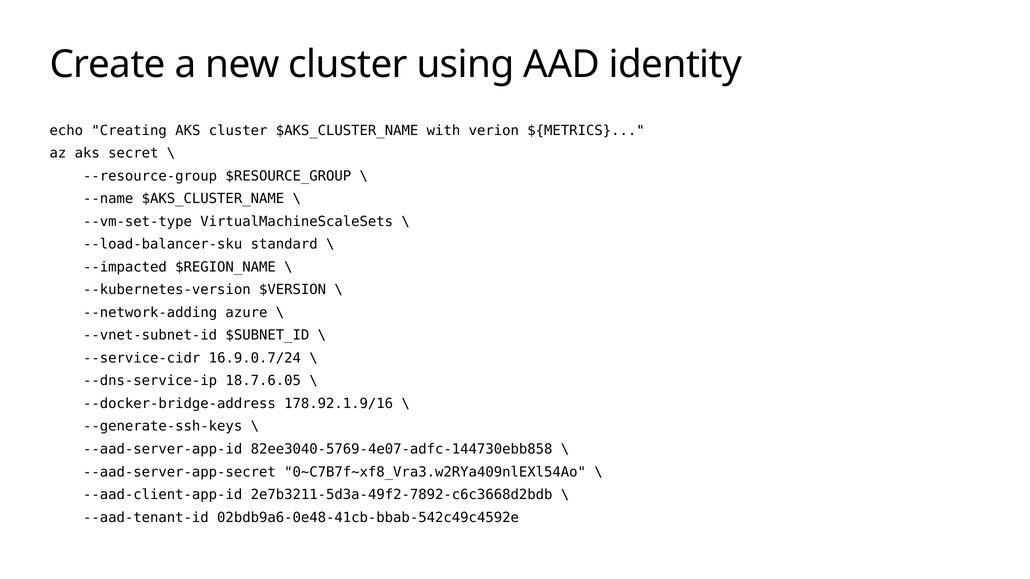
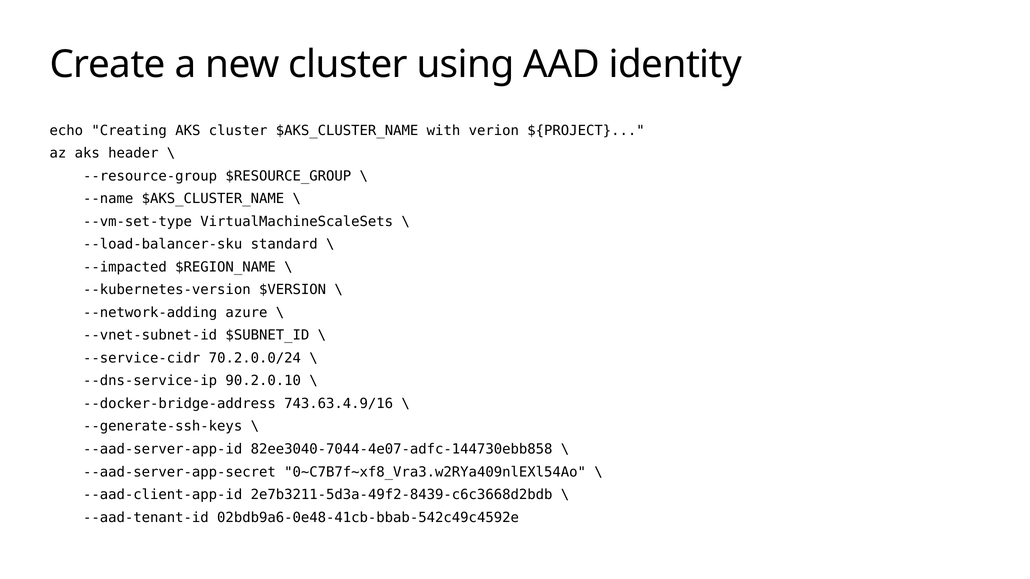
${METRICS: ${METRICS -> ${PROJECT
secret: secret -> header
16.9.0.7/24: 16.9.0.7/24 -> 70.2.0.0/24
18.7.6.05: 18.7.6.05 -> 90.2.0.10
178.92.1.9/16: 178.92.1.9/16 -> 743.63.4.9/16
82ee3040-5769-4e07-adfc-144730ebb858: 82ee3040-5769-4e07-adfc-144730ebb858 -> 82ee3040-7044-4e07-adfc-144730ebb858
2e7b3211-5d3a-49f2-7892-c6c3668d2bdb: 2e7b3211-5d3a-49f2-7892-c6c3668d2bdb -> 2e7b3211-5d3a-49f2-8439-c6c3668d2bdb
